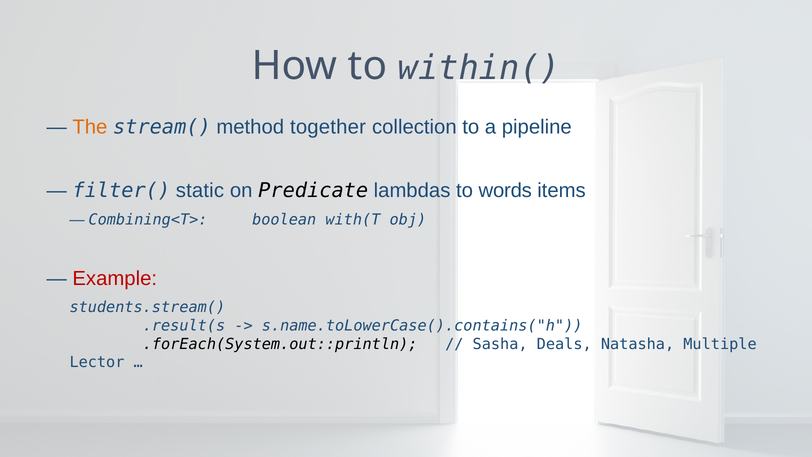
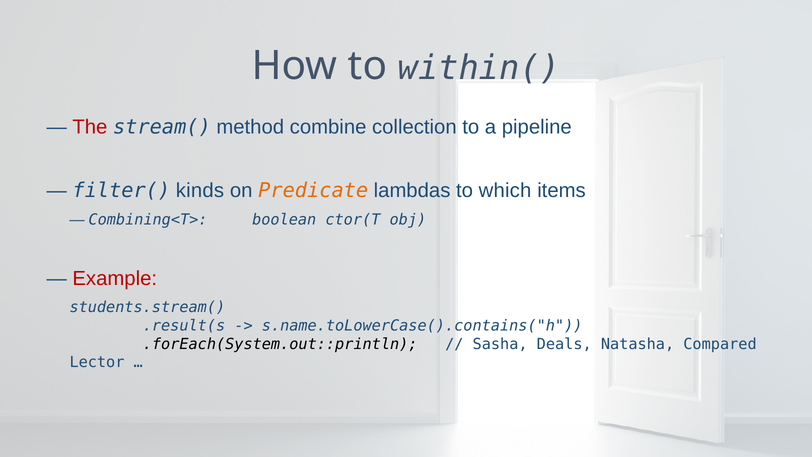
The colour: orange -> red
together: together -> combine
static: static -> kinds
Predicate colour: black -> orange
words: words -> which
with(T: with(T -> ctor(T
Multiple: Multiple -> Compared
